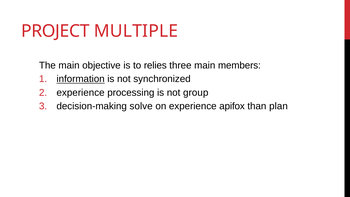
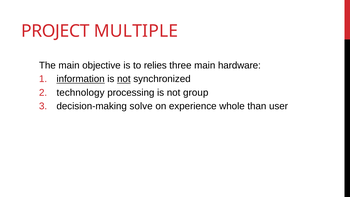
members: members -> hardware
not at (124, 79) underline: none -> present
experience at (81, 93): experience -> technology
apifox: apifox -> whole
plan: plan -> user
